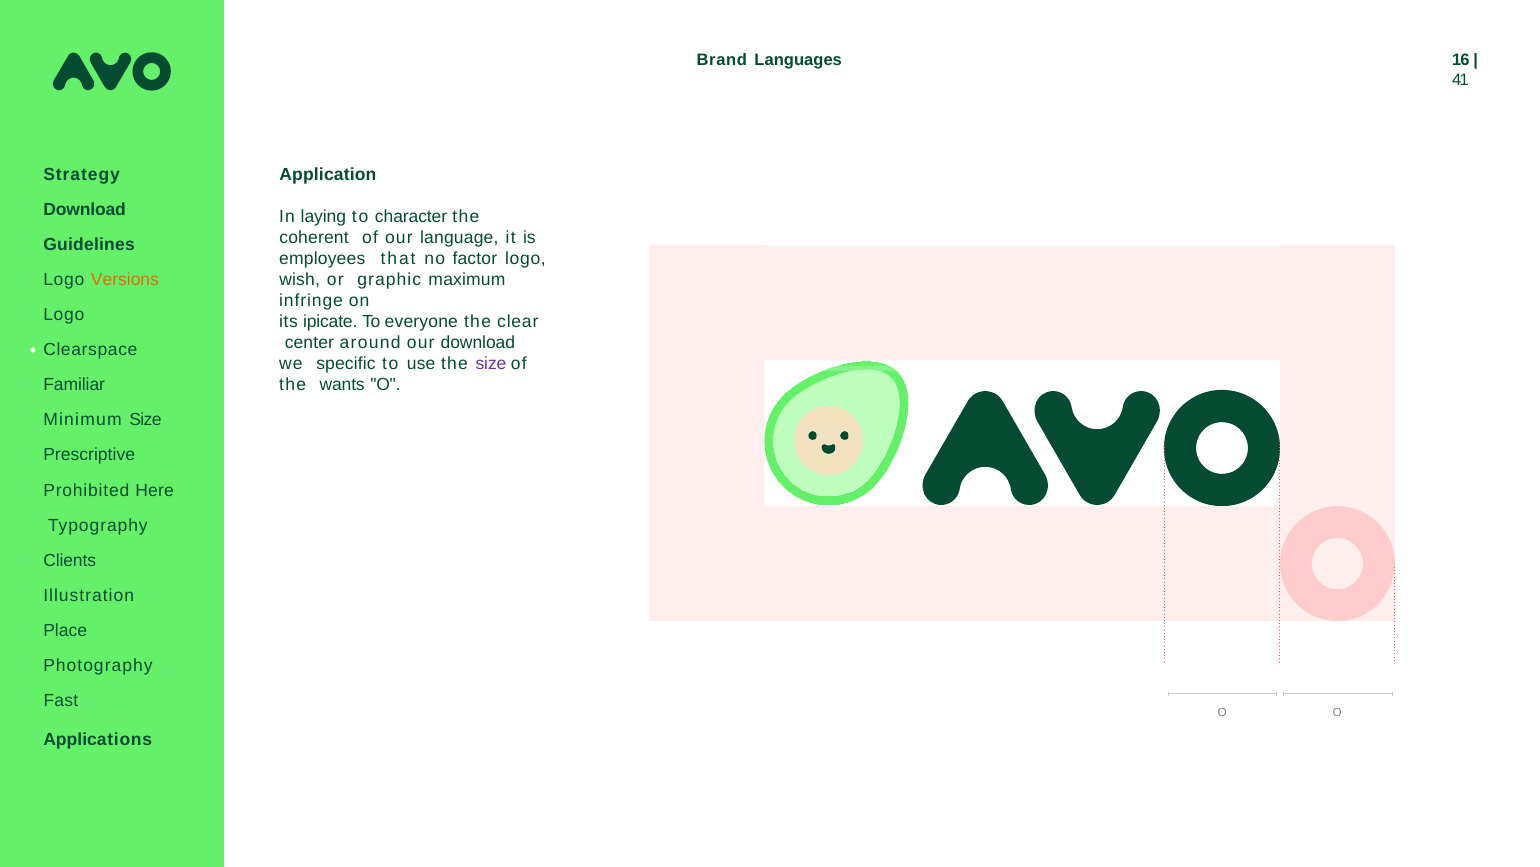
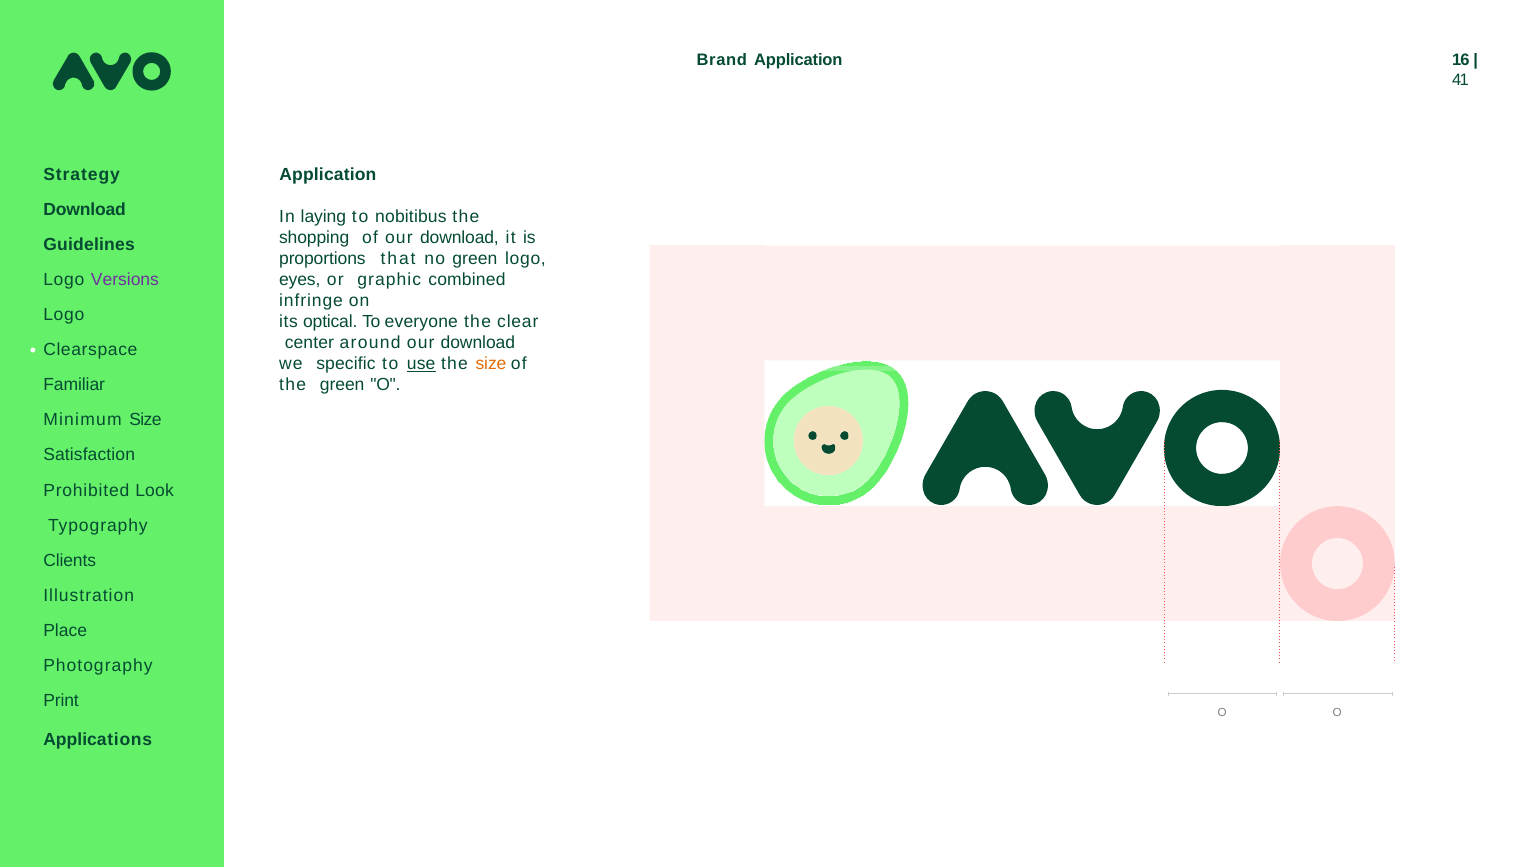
Brand Languages: Languages -> Application
character: character -> nobitibus
coherent: coherent -> shopping
of our language: language -> download
employees: employees -> proportions
no factor: factor -> green
wish: wish -> eyes
maximum: maximum -> combined
Versions colour: orange -> purple
ipicate: ipicate -> optical
use underline: none -> present
size at (491, 363) colour: purple -> orange
the wants: wants -> green
Prescriptive: Prescriptive -> Satisfaction
Here: Here -> Look
Fast: Fast -> Print
